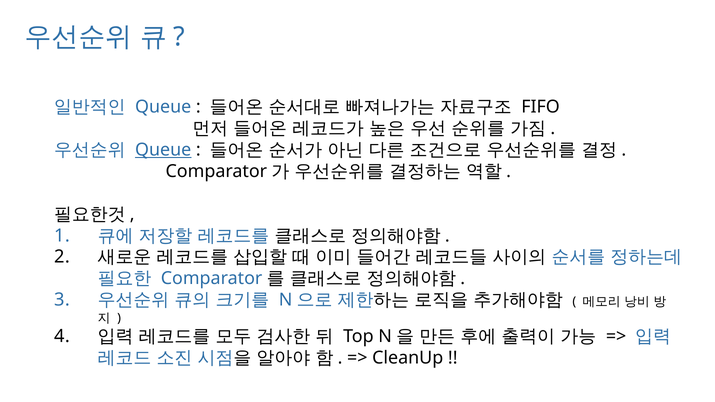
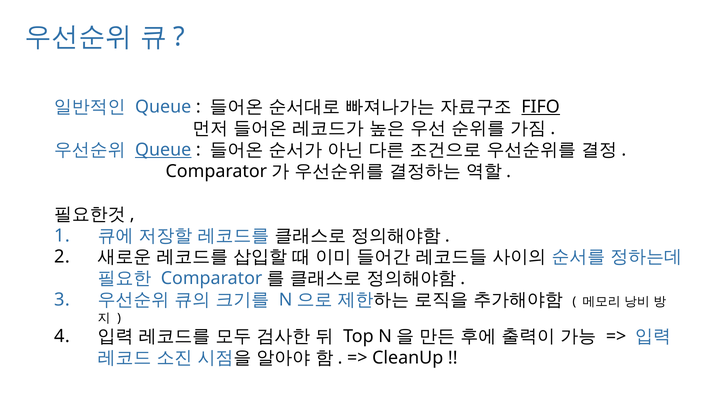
FIFO underline: none -> present
